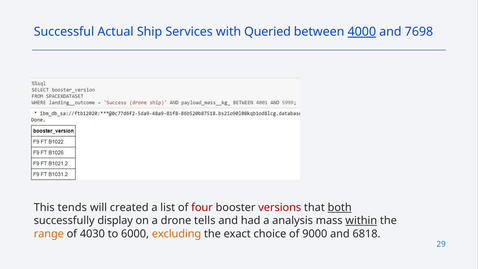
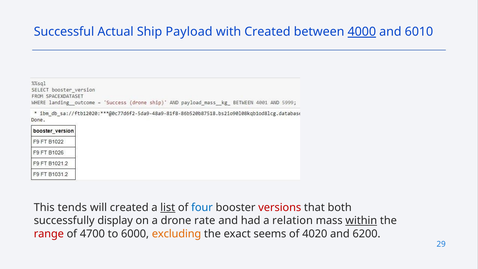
Services: Services -> Payload
with Queried: Queried -> Created
7698: 7698 -> 6010
list underline: none -> present
four colour: red -> blue
both underline: present -> none
tells: tells -> rate
analysis: analysis -> relation
range colour: orange -> red
4030: 4030 -> 4700
choice: choice -> seems
9000: 9000 -> 4020
6818: 6818 -> 6200
